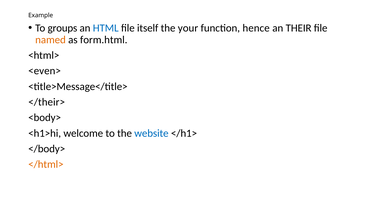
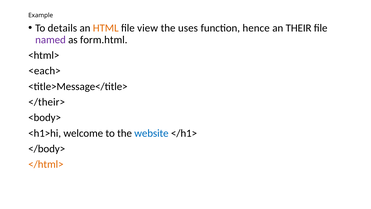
groups: groups -> details
HTML colour: blue -> orange
itself: itself -> view
your: your -> uses
named colour: orange -> purple
<even>: <even> -> <each>
